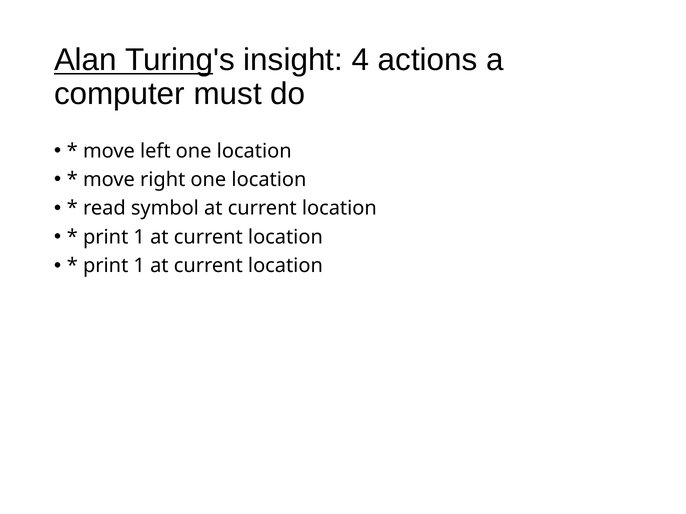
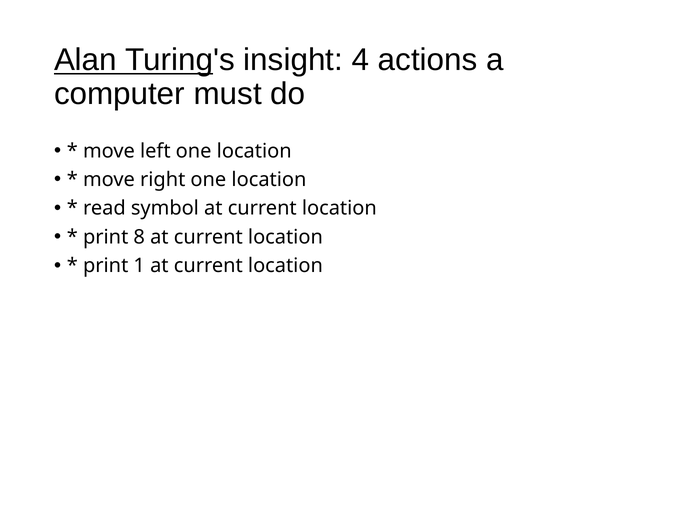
1 at (139, 237): 1 -> 8
